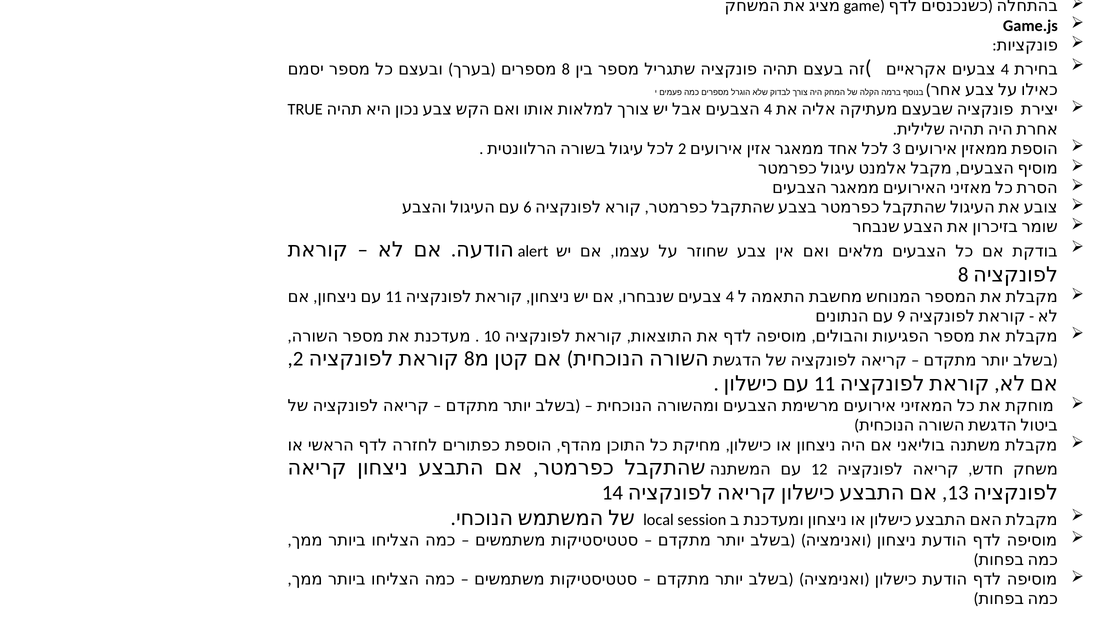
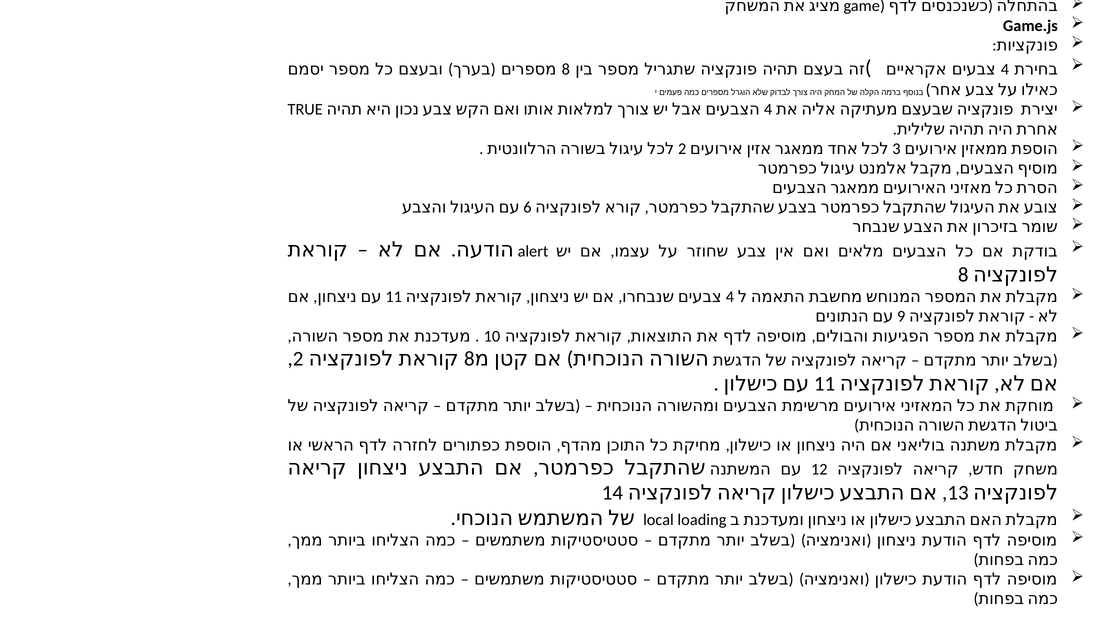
local session: session -> loading
